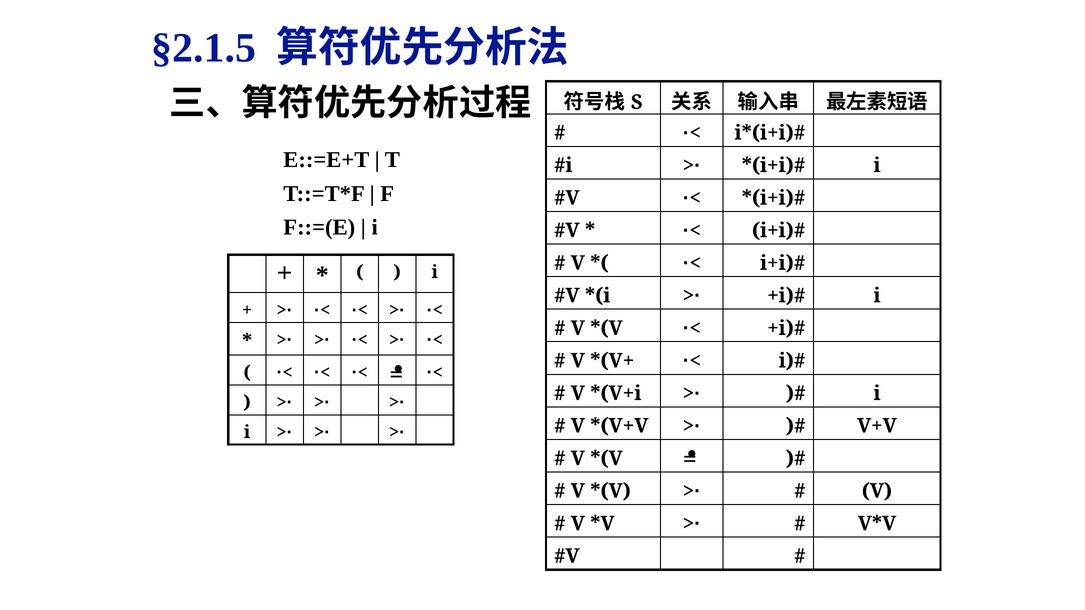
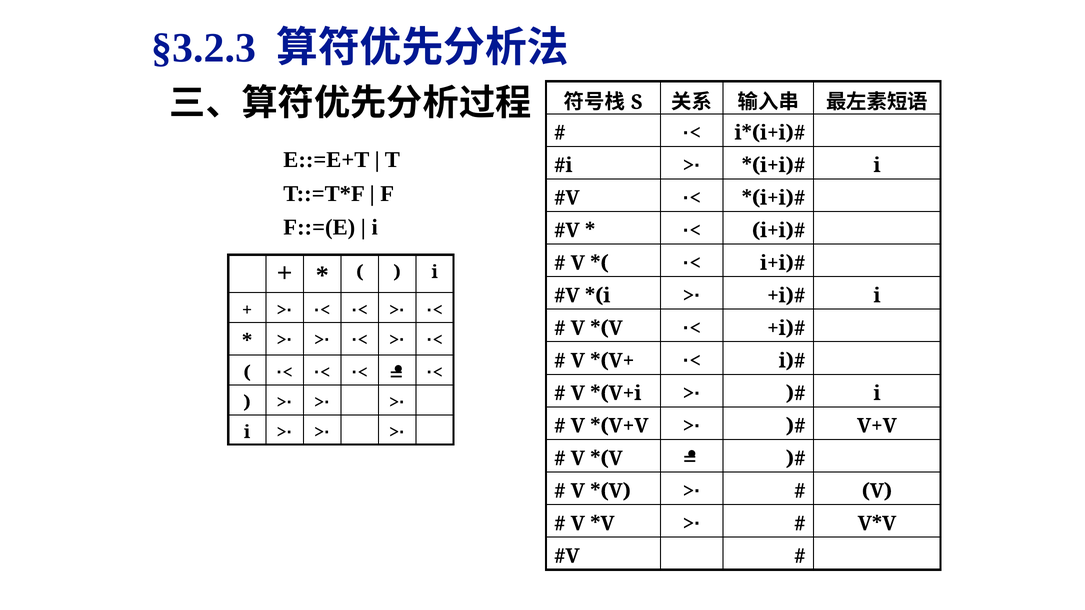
§2.1.5: §2.1.5 -> §3.2.3
